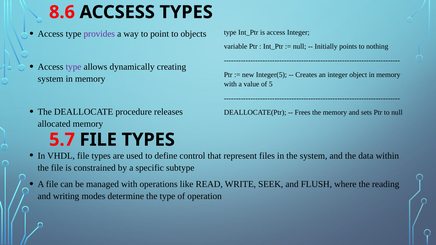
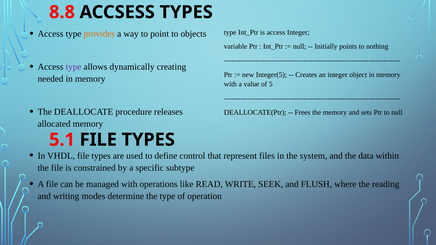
8.6: 8.6 -> 8.8
provides colour: purple -> orange
system at (51, 79): system -> needed
5.7: 5.7 -> 5.1
